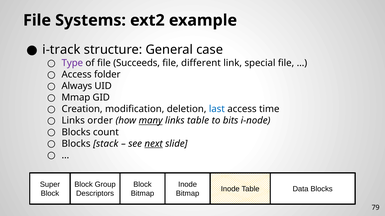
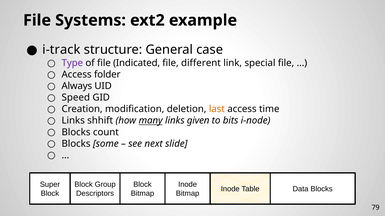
Succeeds: Succeeds -> Indicated
Mmap: Mmap -> Speed
last colour: blue -> orange
order: order -> shhift
links table: table -> given
stack: stack -> some
next underline: present -> none
